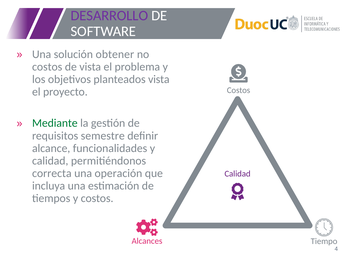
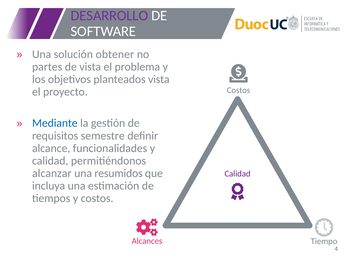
costos at (47, 67): costos -> partes
Mediante colour: green -> blue
correcta: correcta -> alcanzar
operación: operación -> resumidos
